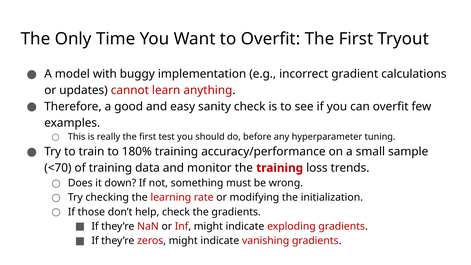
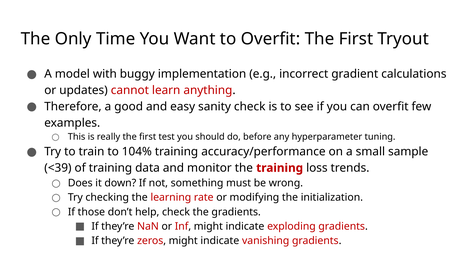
180%: 180% -> 104%
<70: <70 -> <39
